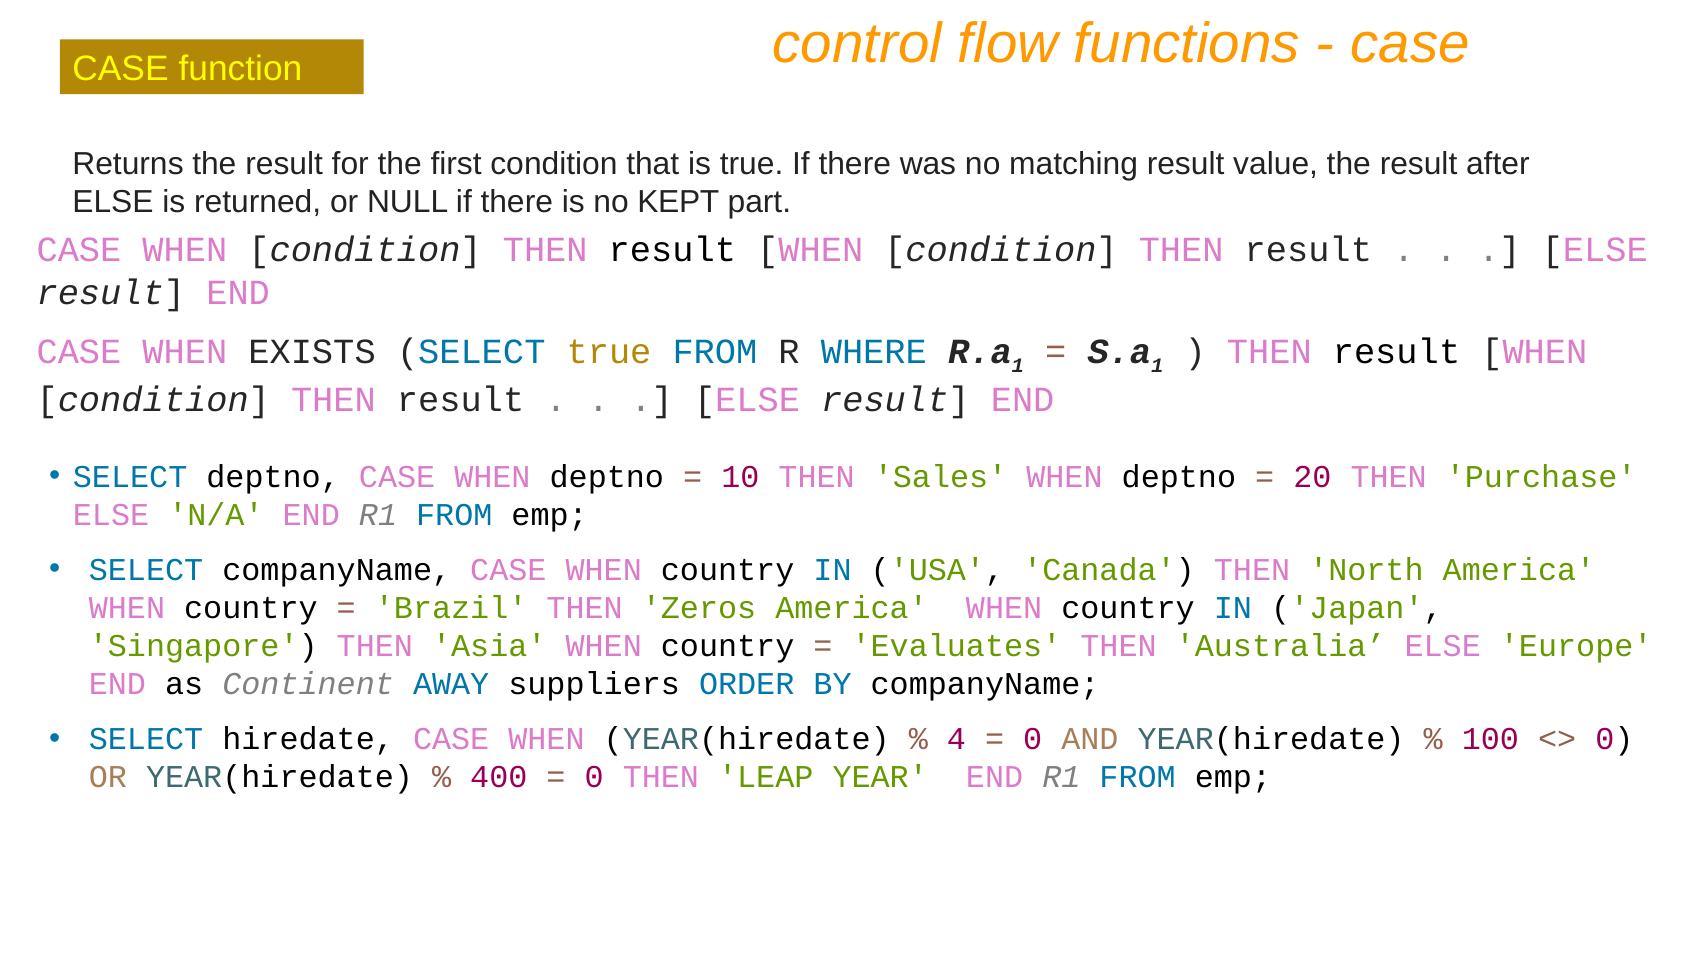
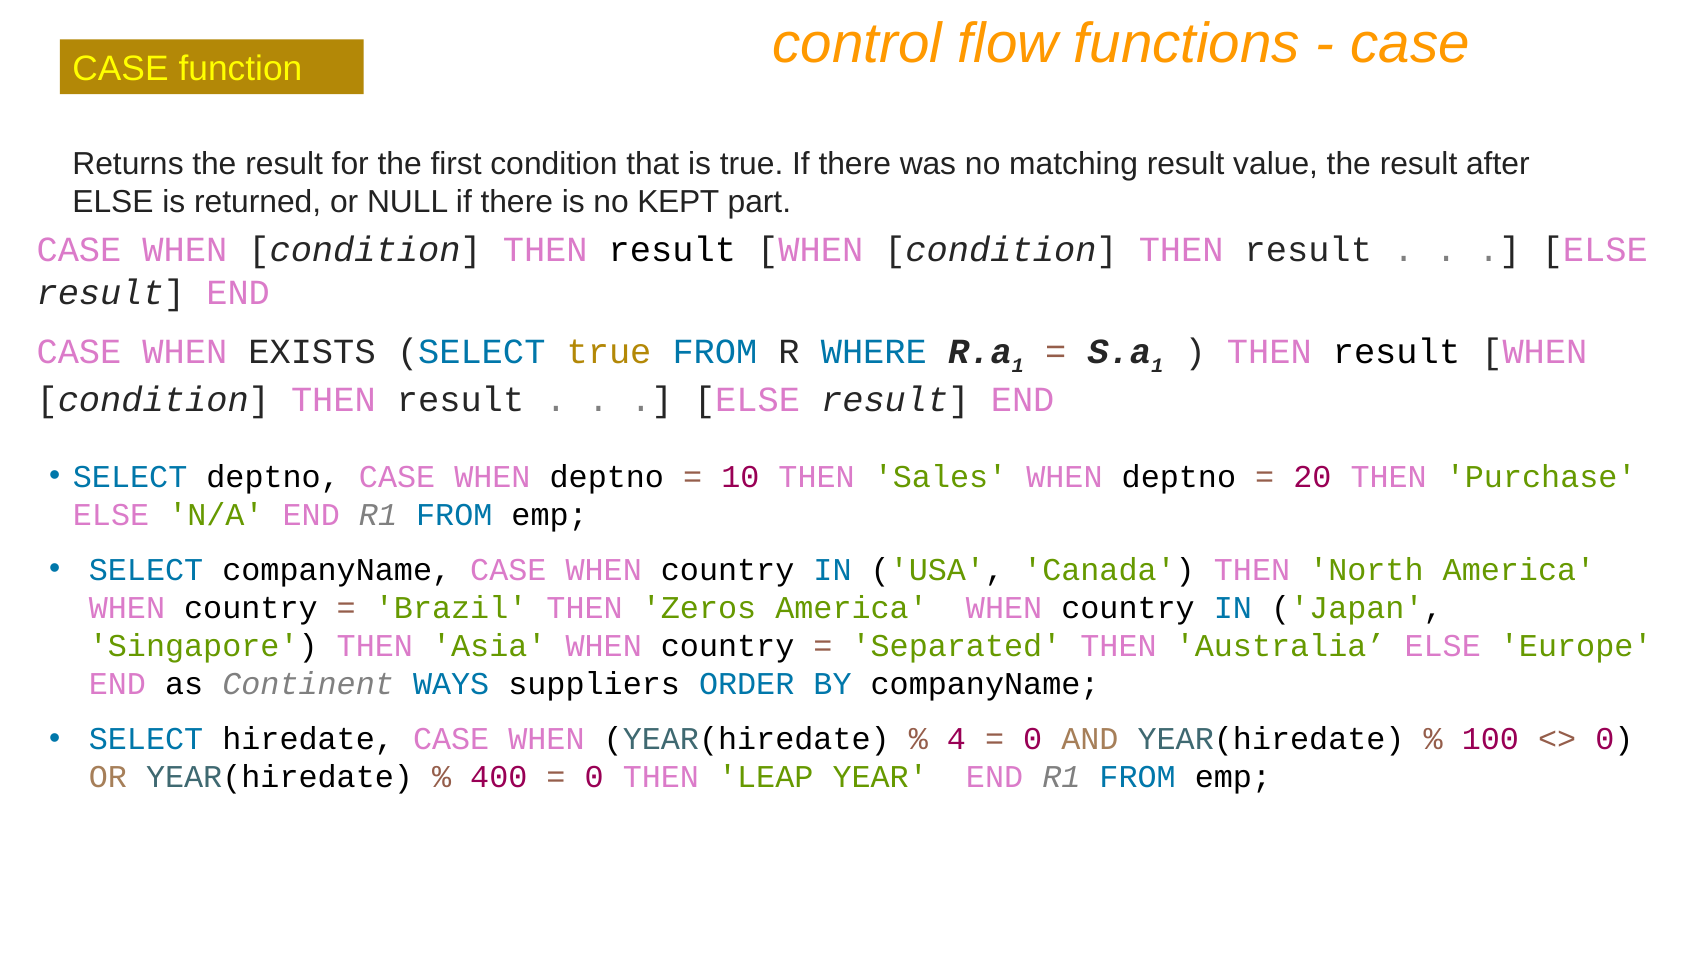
Evaluates: Evaluates -> Separated
AWAY: AWAY -> WAYS
